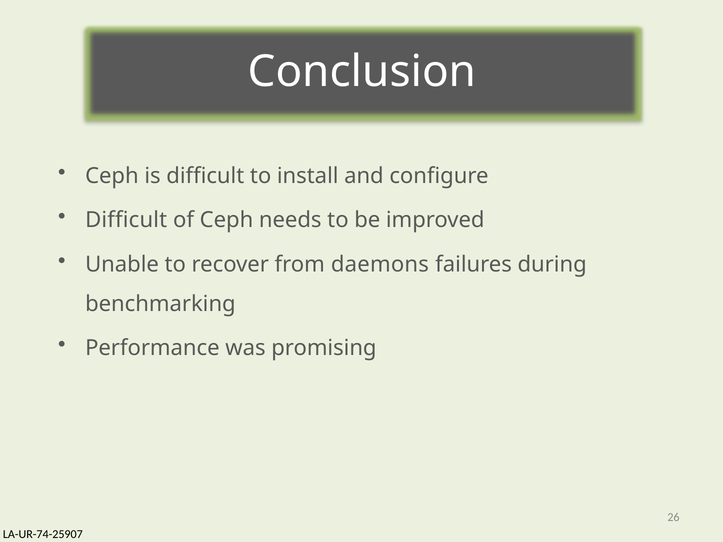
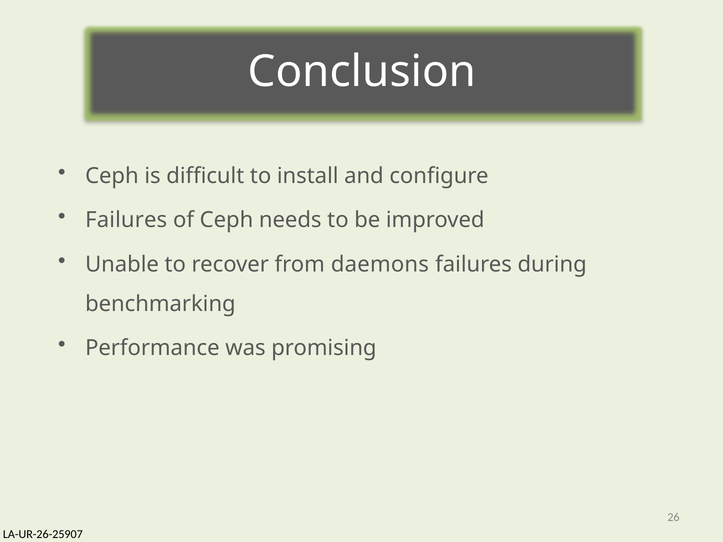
Difficult at (126, 220): Difficult -> Failures
LA-UR-74-25907: LA-UR-74-25907 -> LA-UR-26-25907
